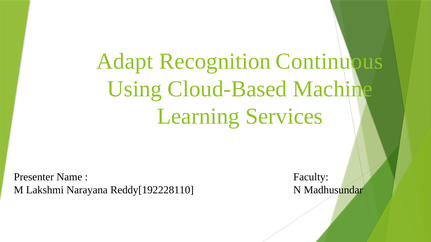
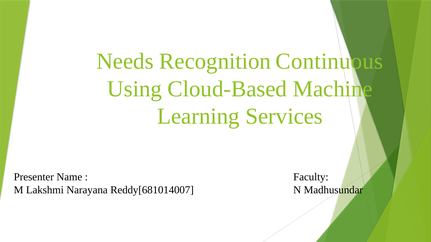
Adapt: Adapt -> Needs
Reddy[192228110: Reddy[192228110 -> Reddy[681014007
